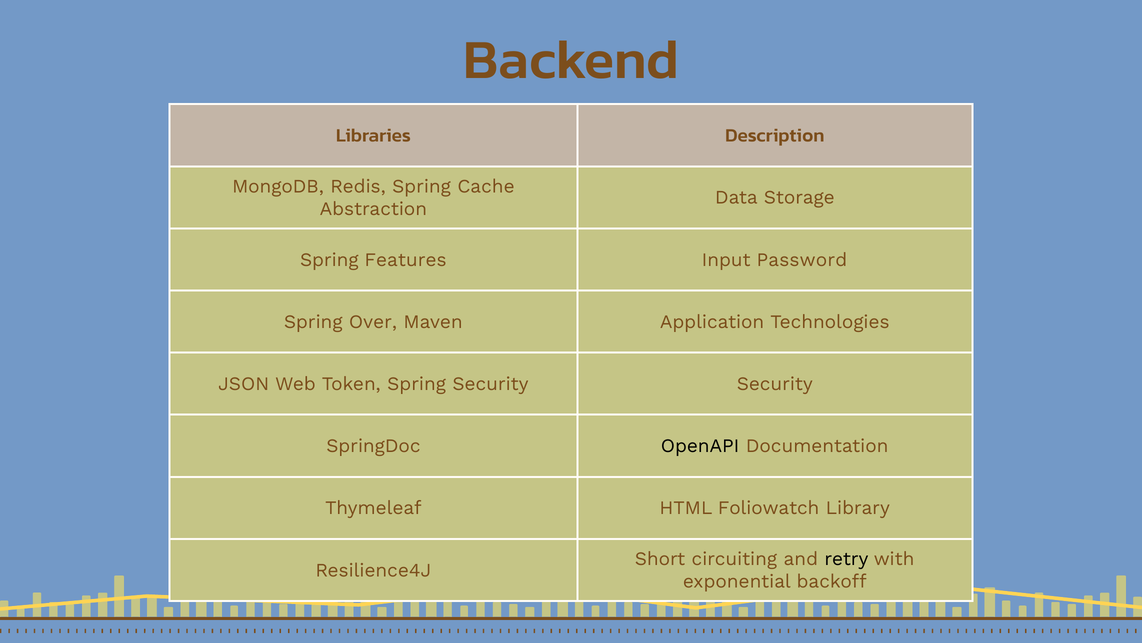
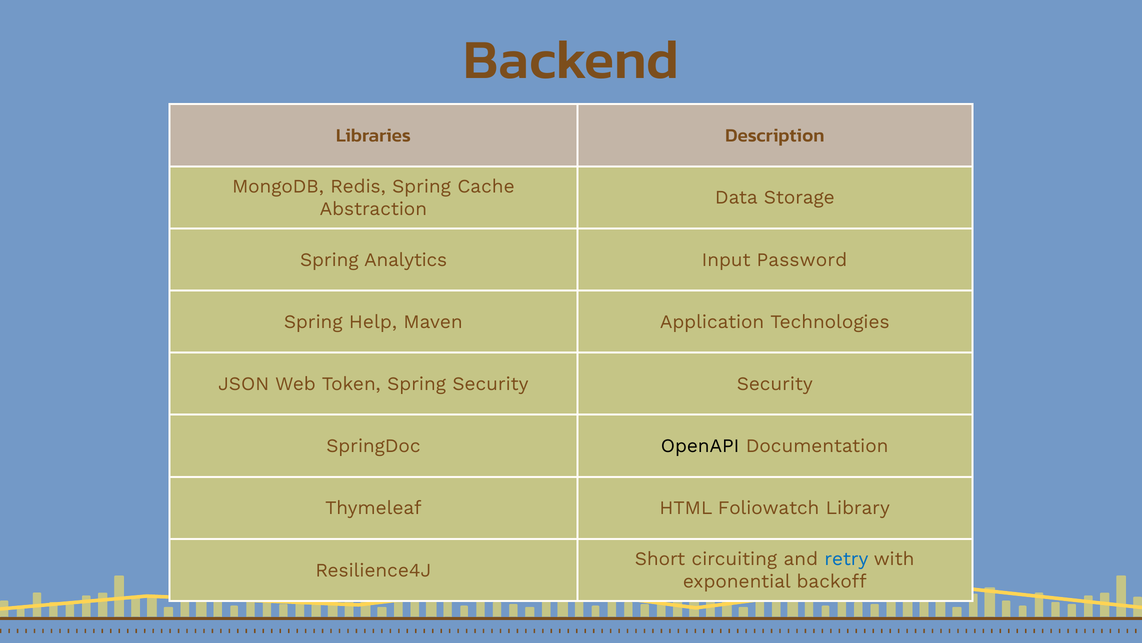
Features: Features -> Analytics
Over: Over -> Help
retry colour: black -> blue
